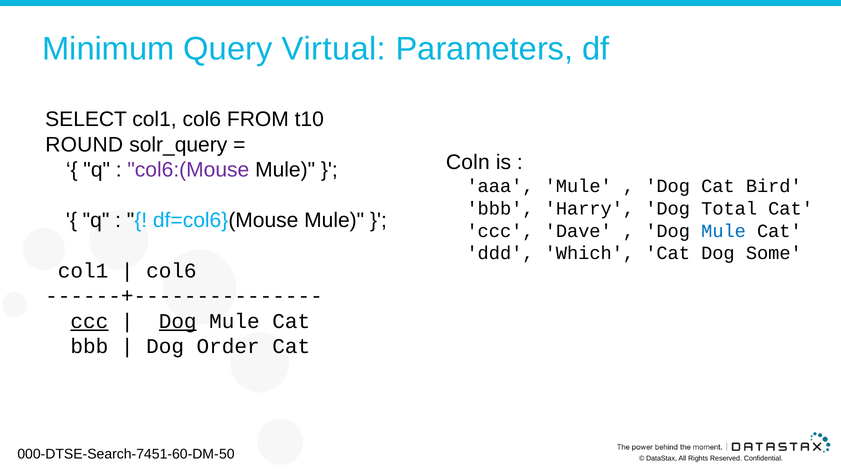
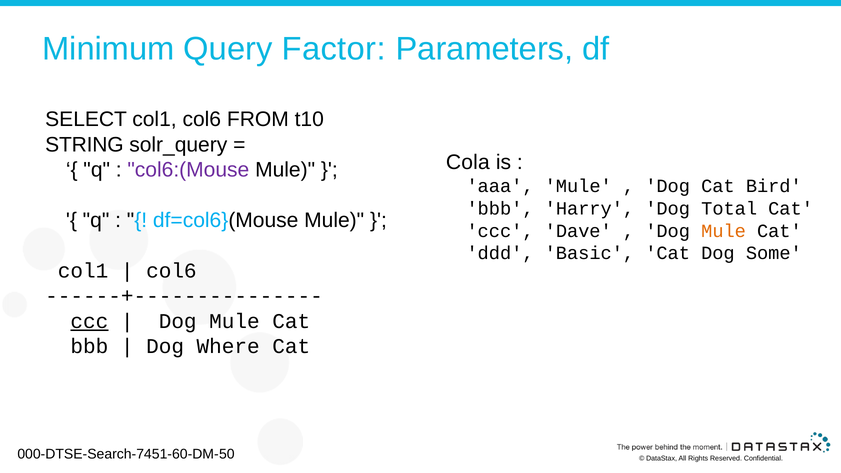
Virtual: Virtual -> Factor
ROUND: ROUND -> STRING
Coln: Coln -> Cola
Mule at (724, 231) colour: blue -> orange
Which: Which -> Basic
Dog at (178, 321) underline: present -> none
Order: Order -> Where
